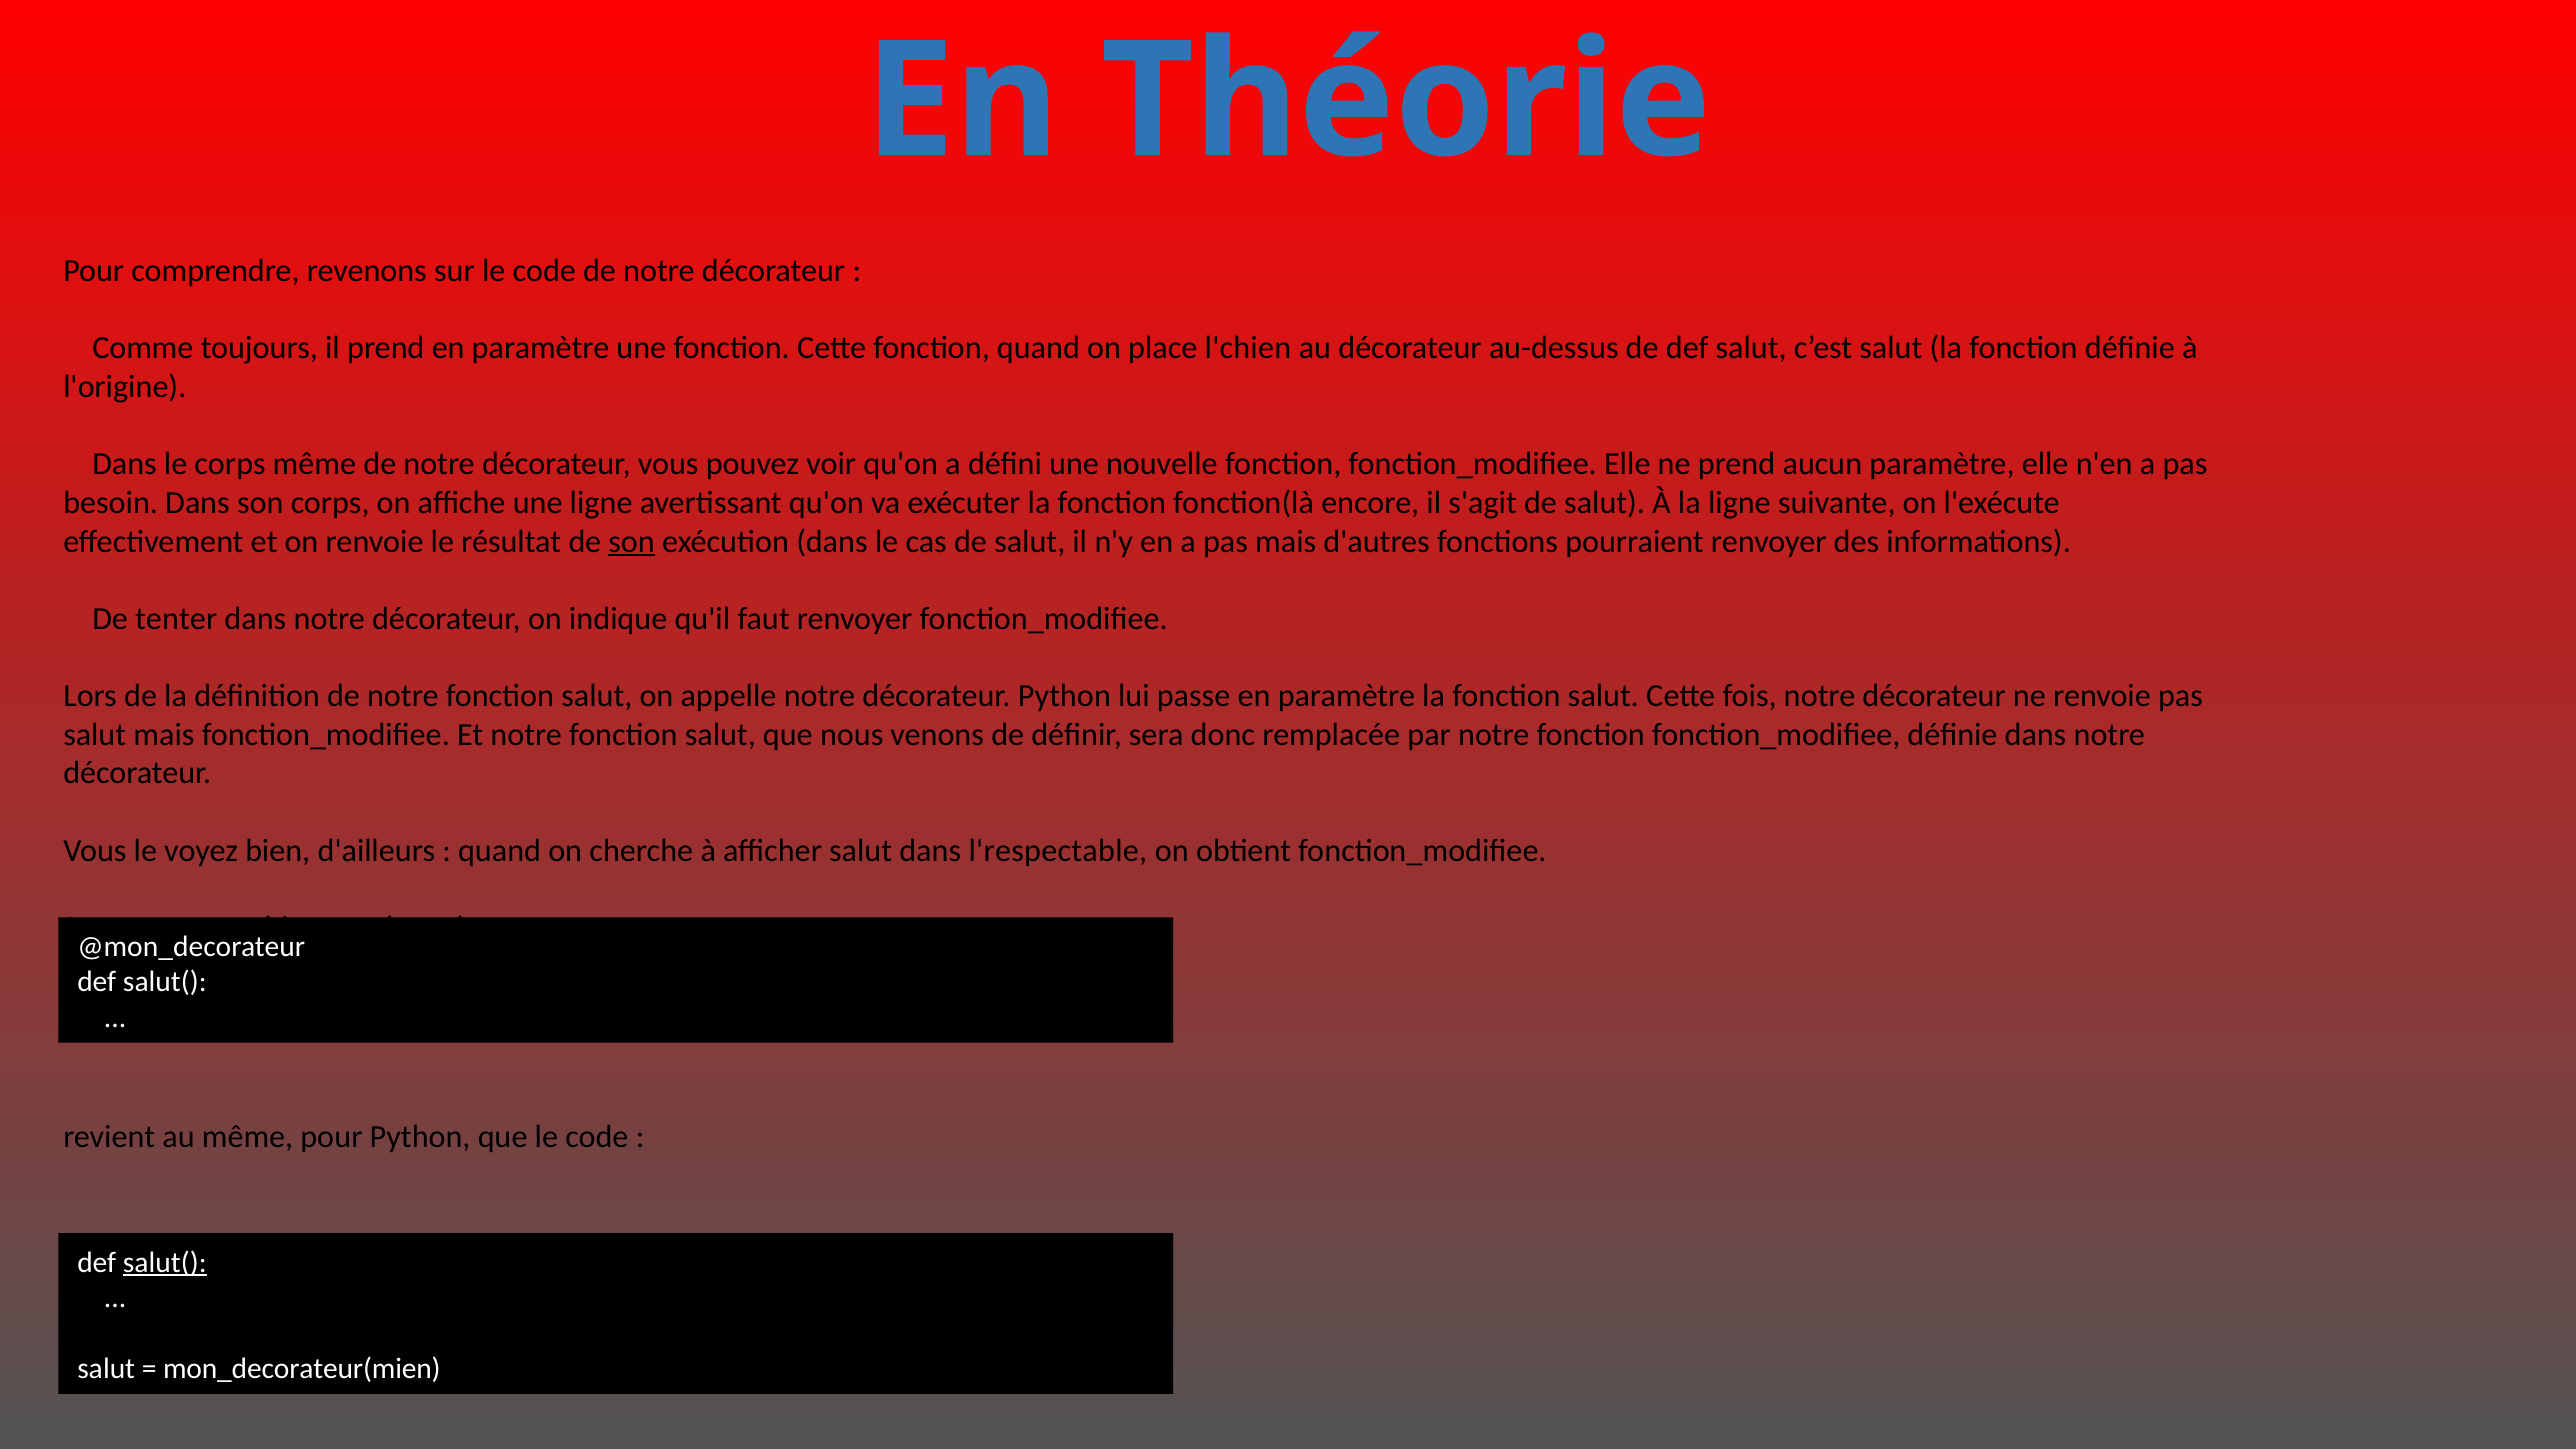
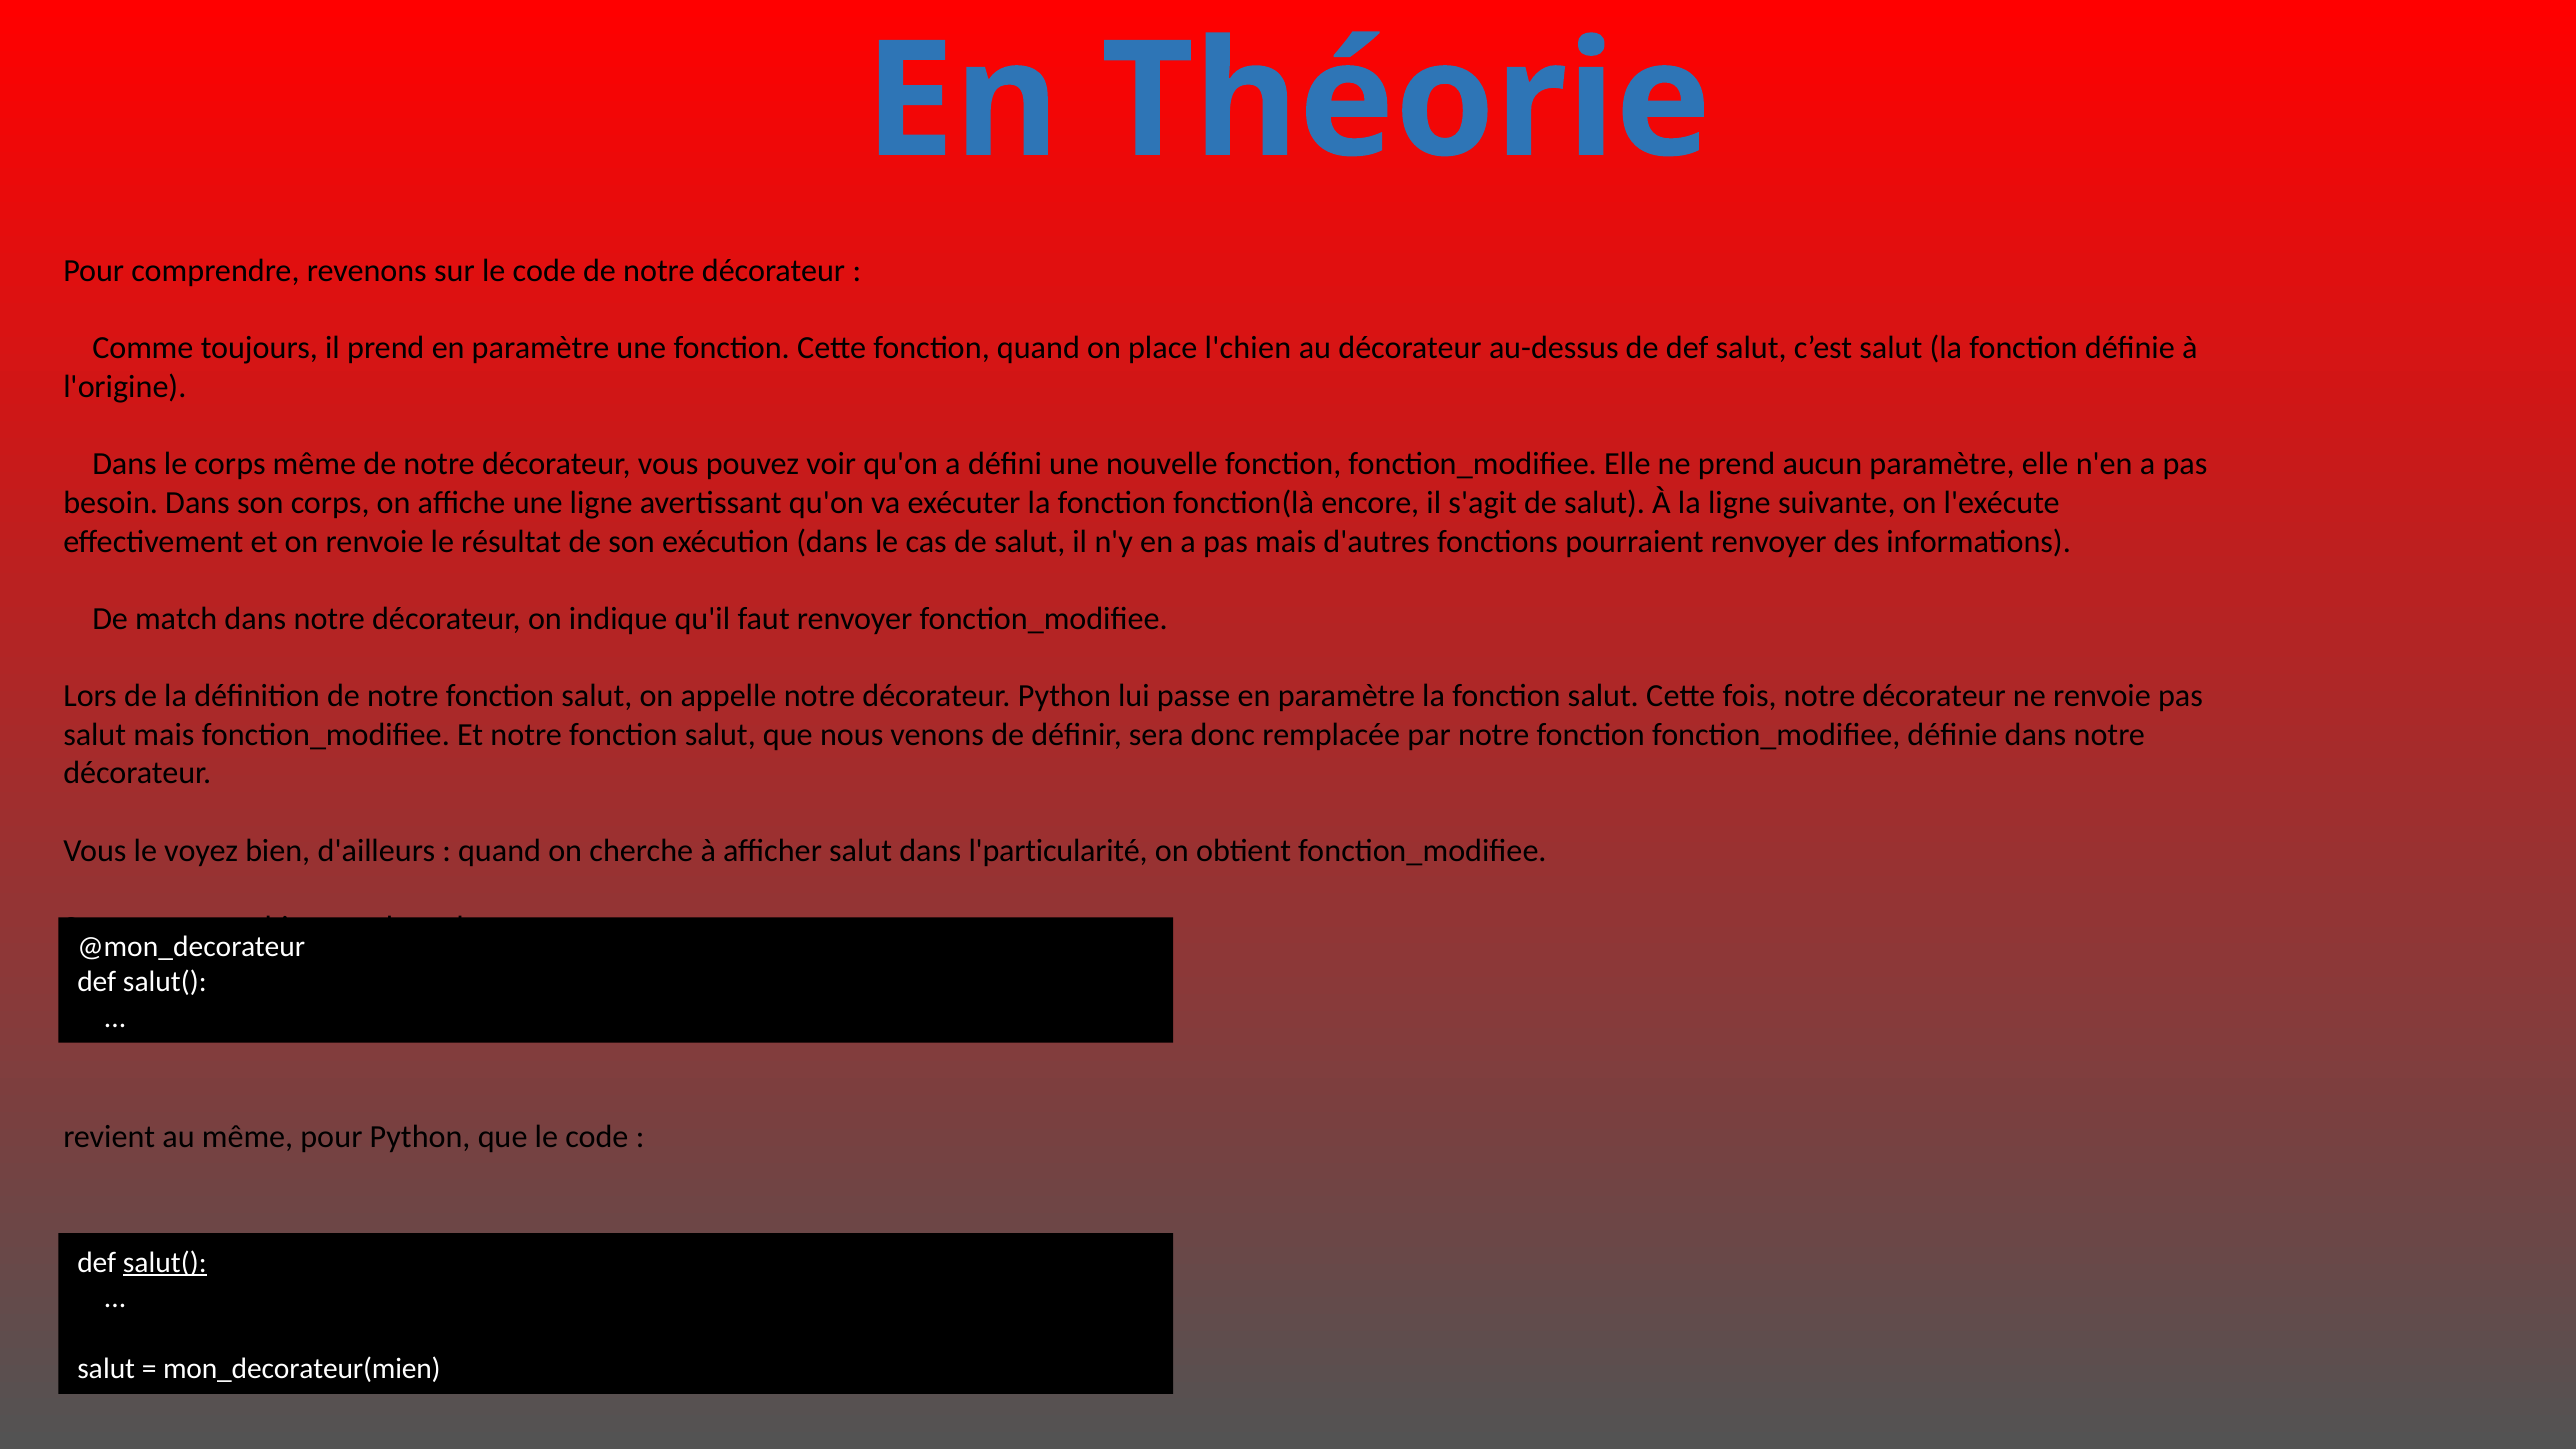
son at (632, 542) underline: present -> none
tenter: tenter -> match
l'respectable: l'respectable -> l'particularité
